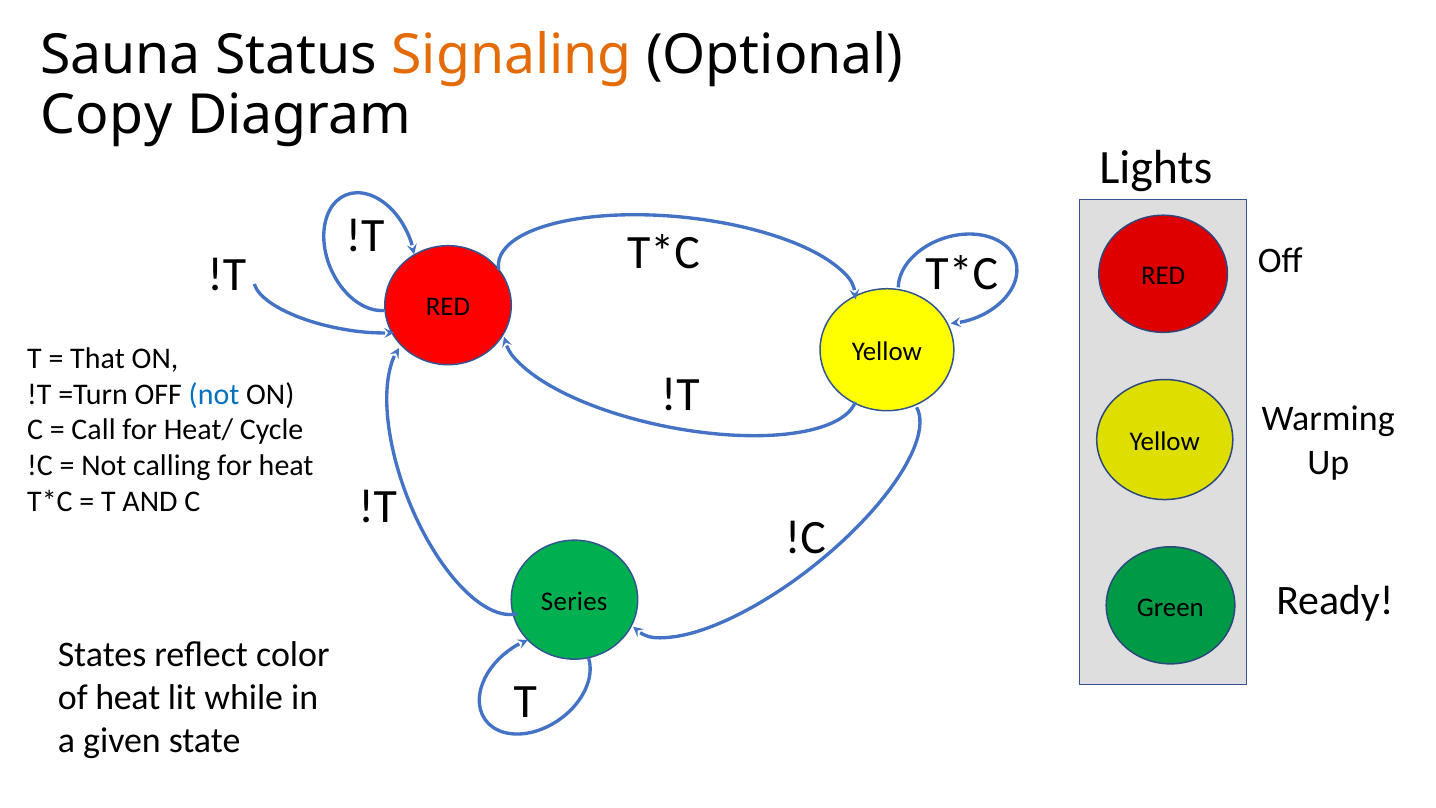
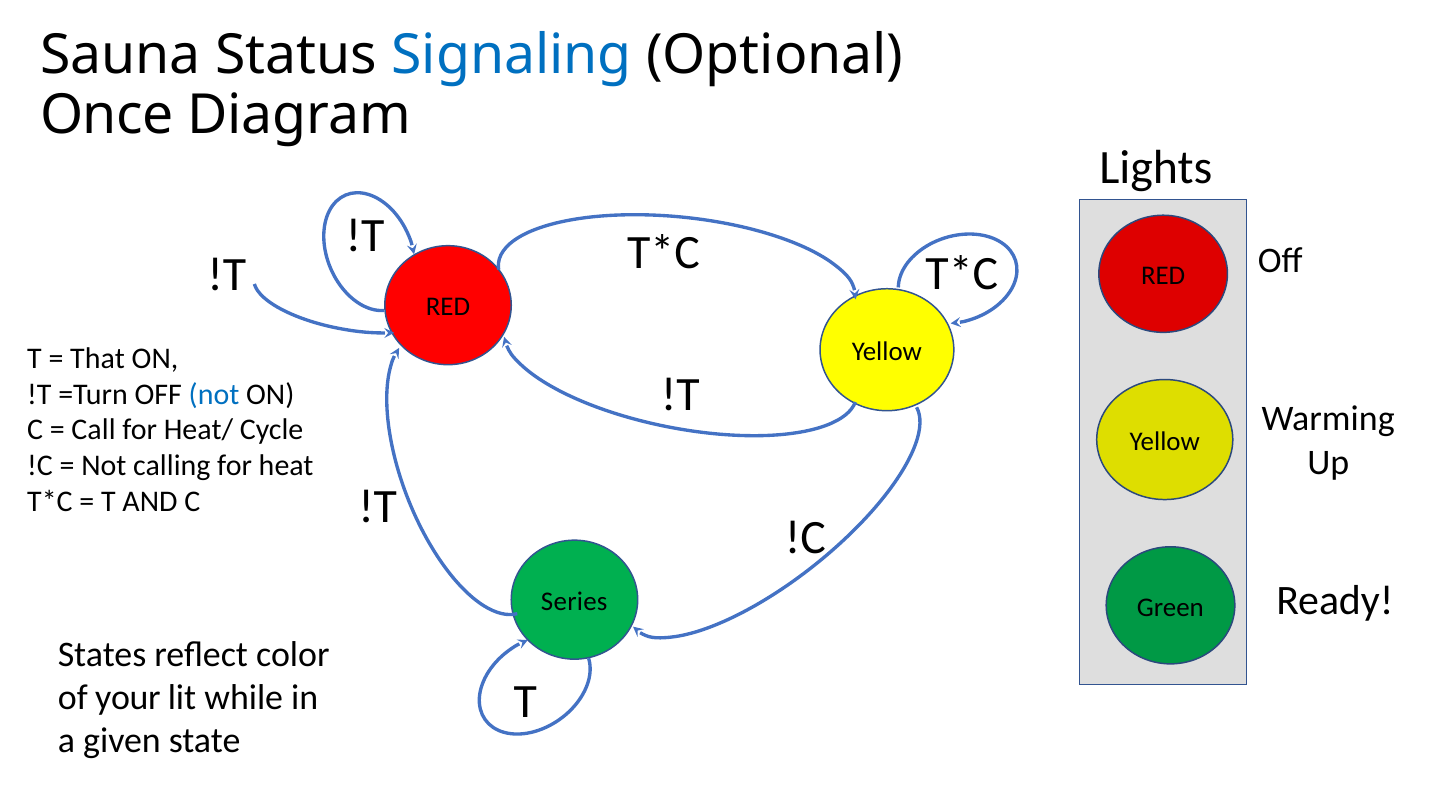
Signaling colour: orange -> blue
Copy: Copy -> Once
of heat: heat -> your
